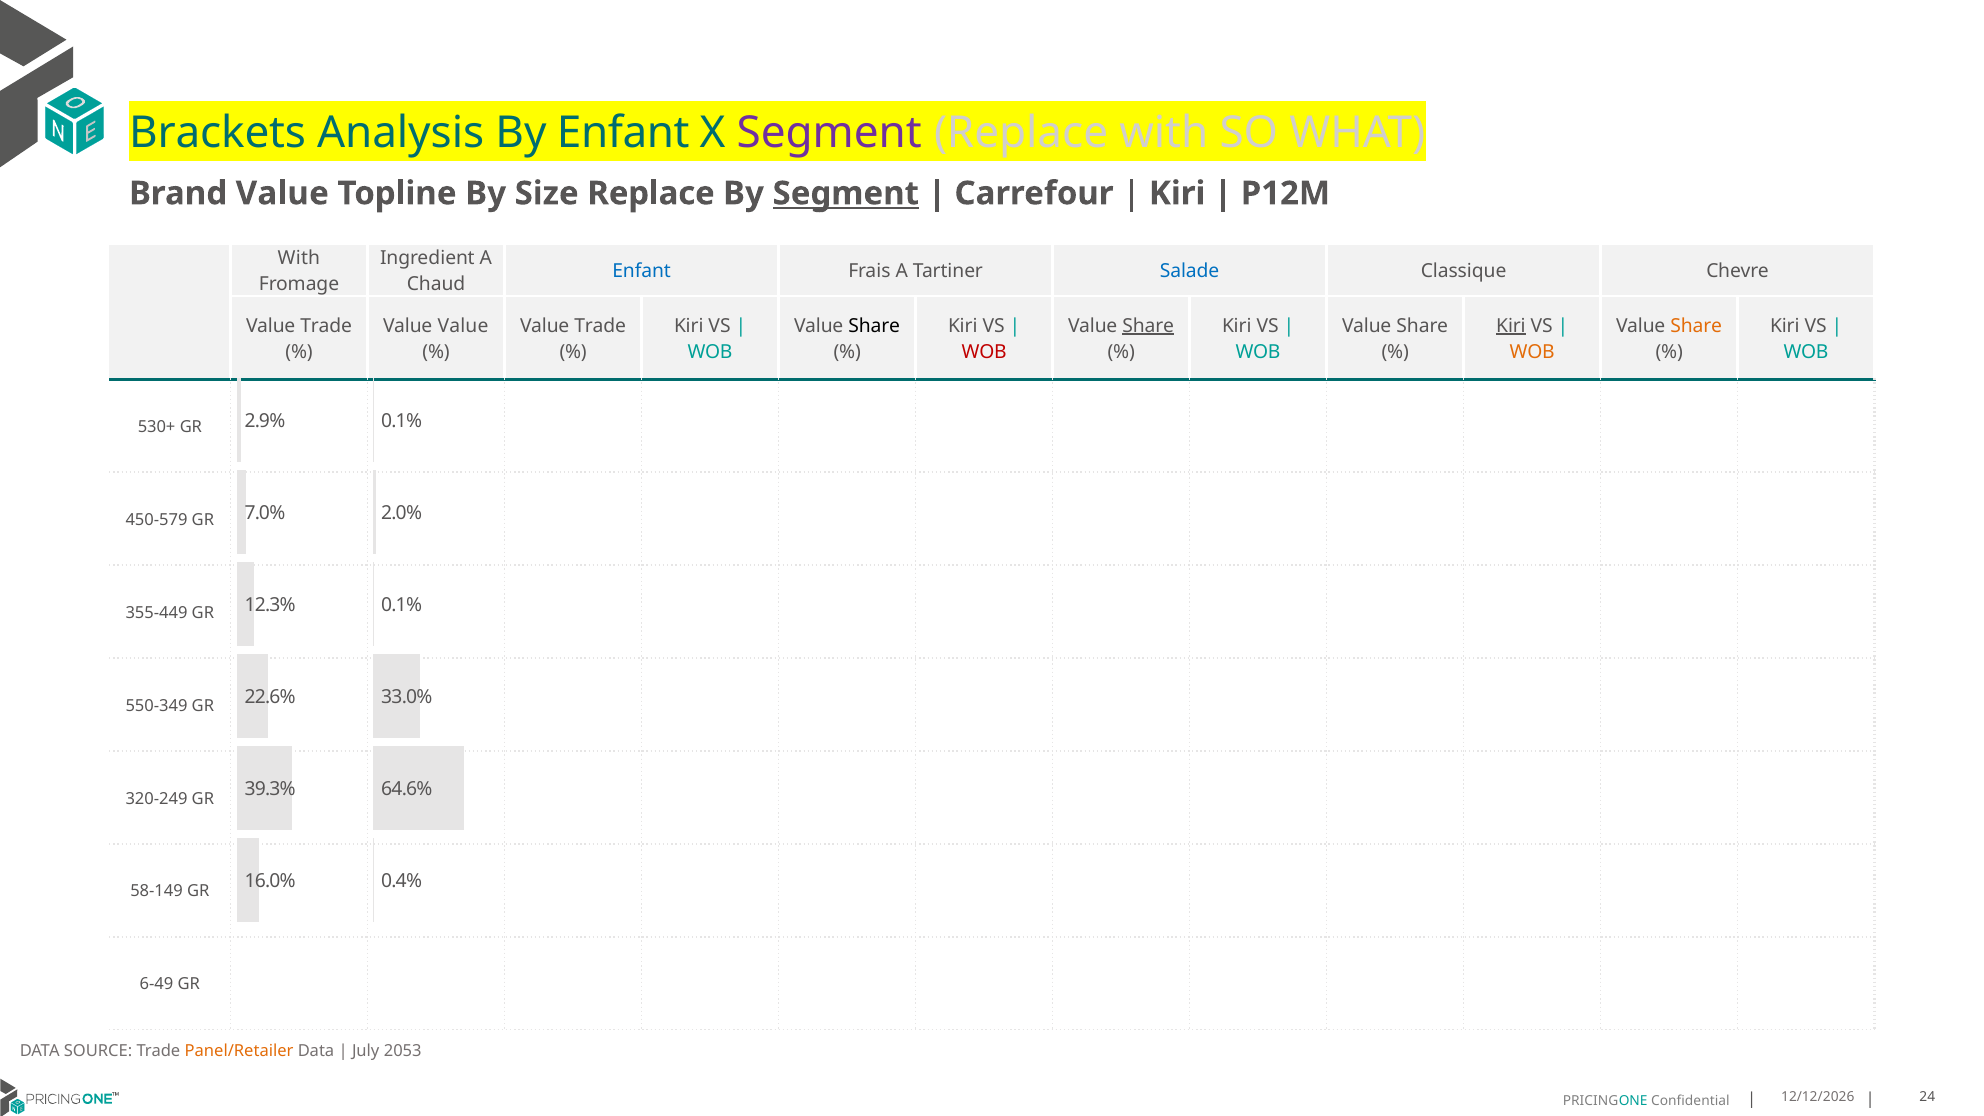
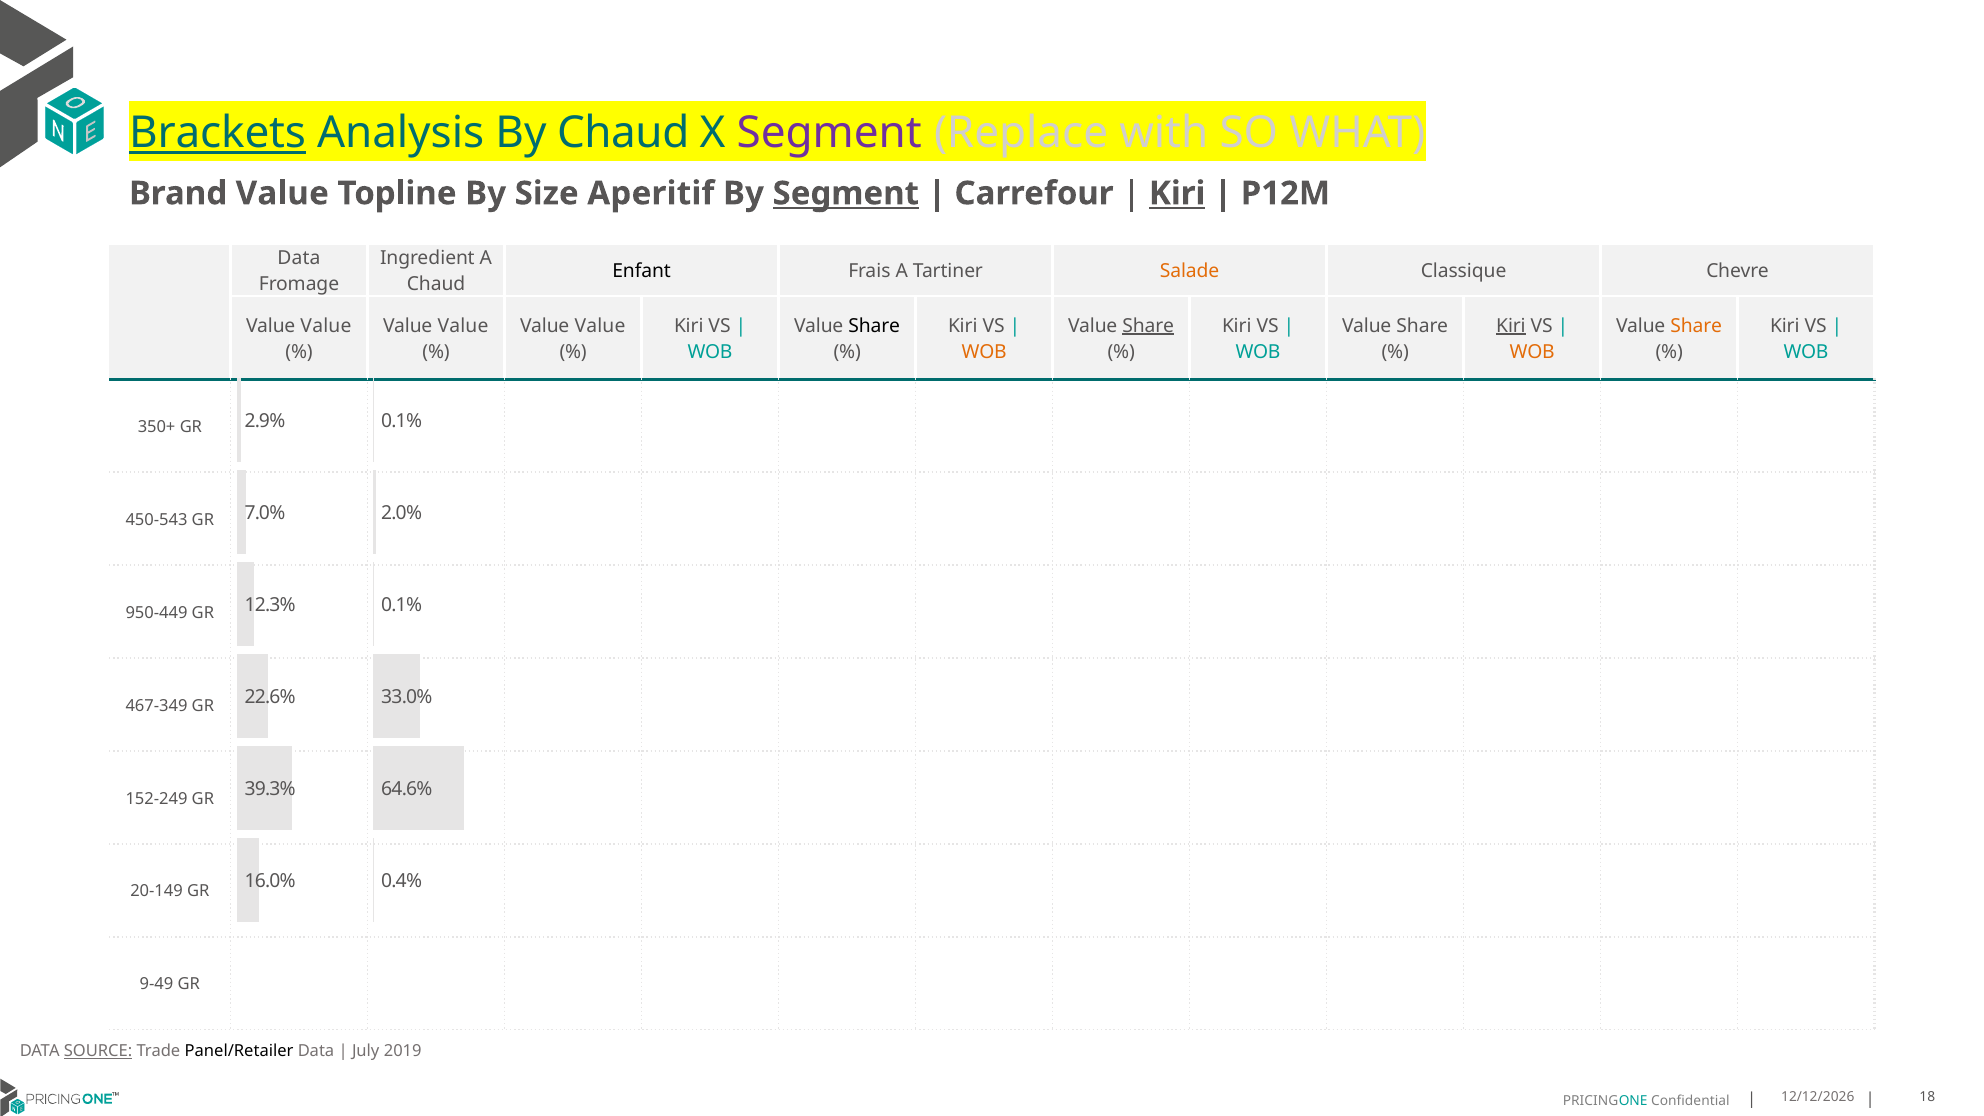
Brackets underline: none -> present
By Enfant: Enfant -> Chaud
Size Replace: Replace -> Aperitif
Kiri at (1177, 193) underline: none -> present
With at (299, 258): With -> Data
Enfant at (642, 271) colour: blue -> black
Salade colour: blue -> orange
Trade at (326, 326): Trade -> Value
Trade at (600, 326): Trade -> Value
WOB at (984, 352) colour: red -> orange
530+: 530+ -> 350+
450-579: 450-579 -> 450-543
355-449: 355-449 -> 950-449
550-349: 550-349 -> 467-349
320-249: 320-249 -> 152-249
58-149: 58-149 -> 20-149
6-49: 6-49 -> 9-49
SOURCE underline: none -> present
Panel/Retailer colour: orange -> black
2053: 2053 -> 2019
24: 24 -> 18
